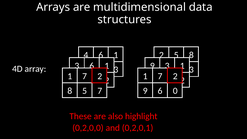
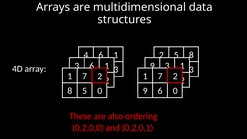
5 7: 7 -> 0
highlight: highlight -> ordering
